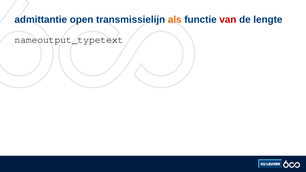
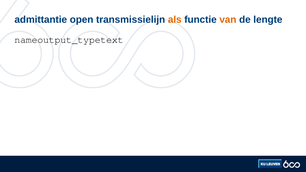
van colour: red -> orange
